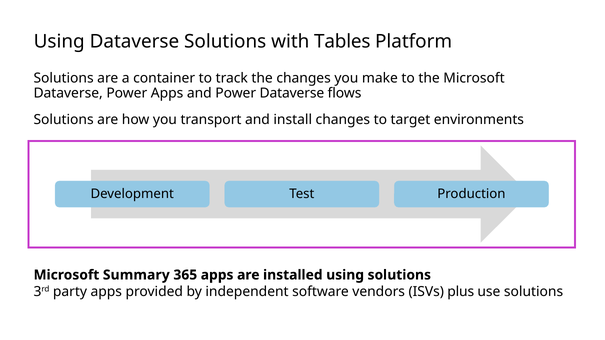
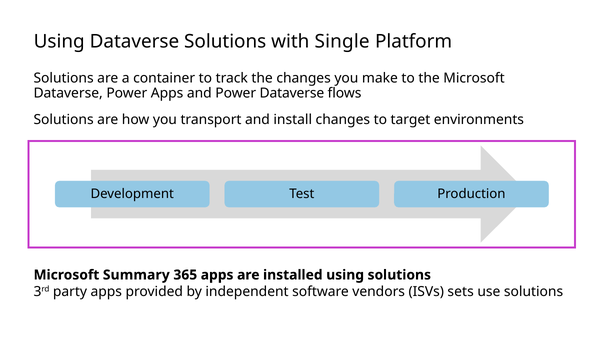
Tables: Tables -> Single
plus: plus -> sets
